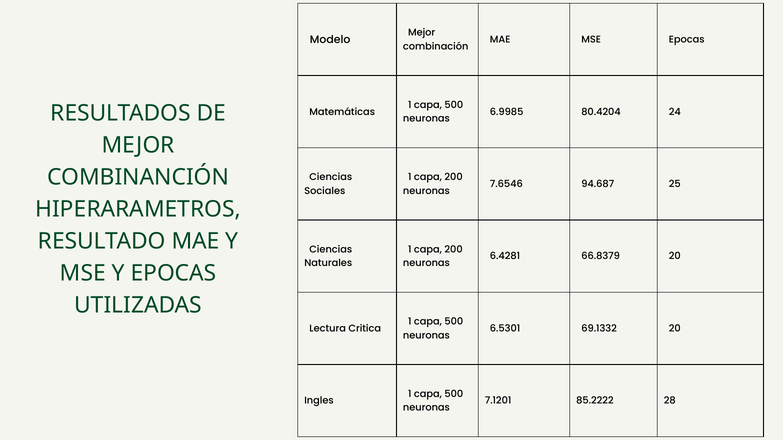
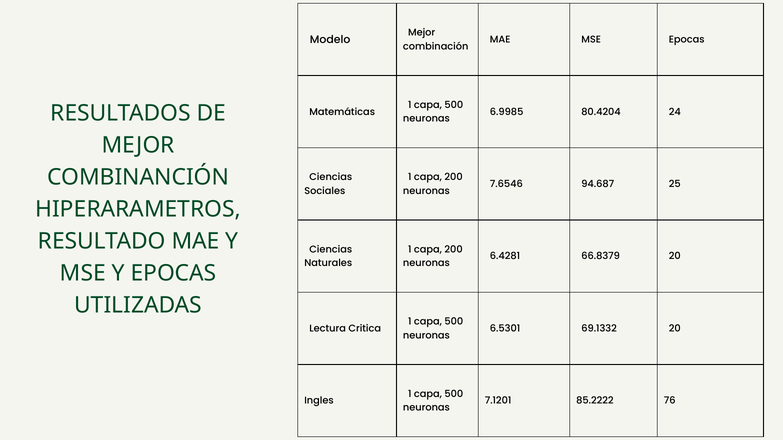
28: 28 -> 76
